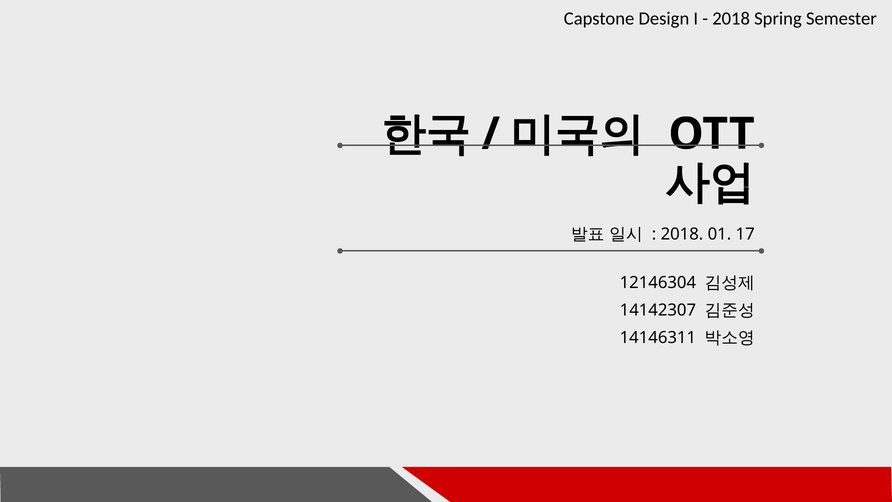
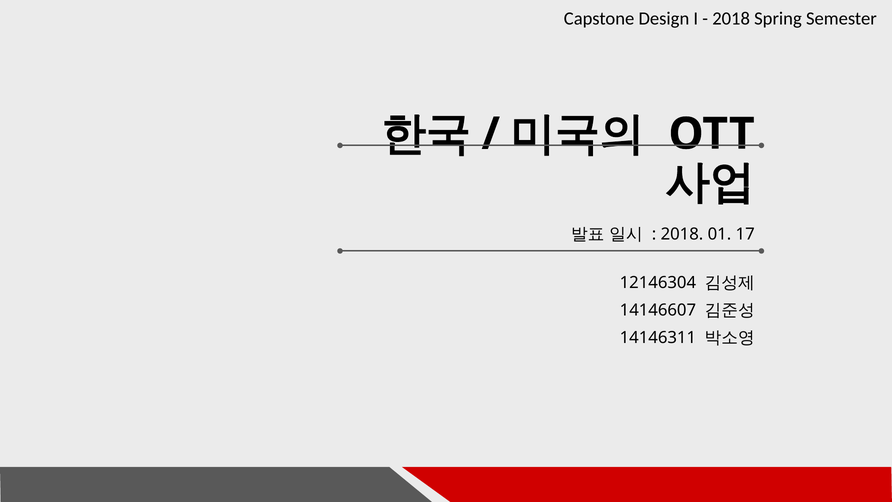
14142307: 14142307 -> 14146607
